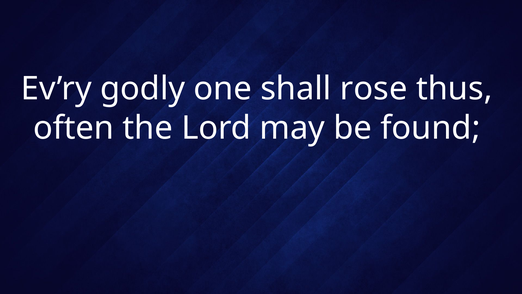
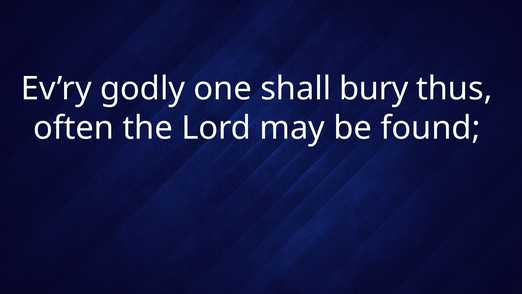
rose: rose -> bury
